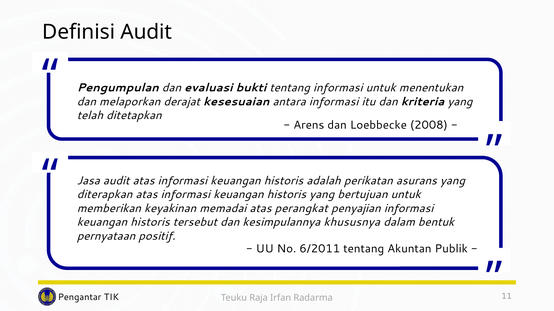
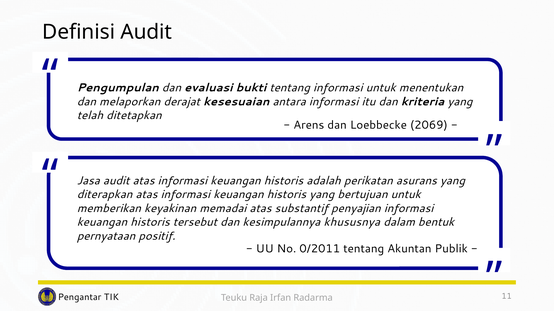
2008: 2008 -> 2069
perangkat: perangkat -> substantif
6/2011: 6/2011 -> 0/2011
